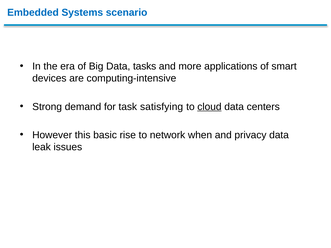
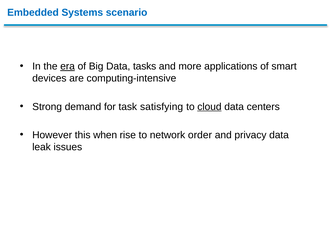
era underline: none -> present
basic: basic -> when
when: when -> order
